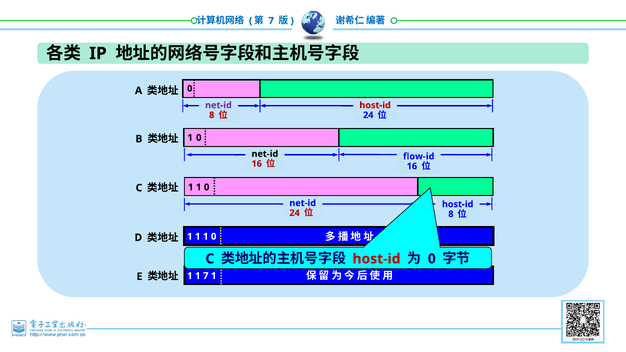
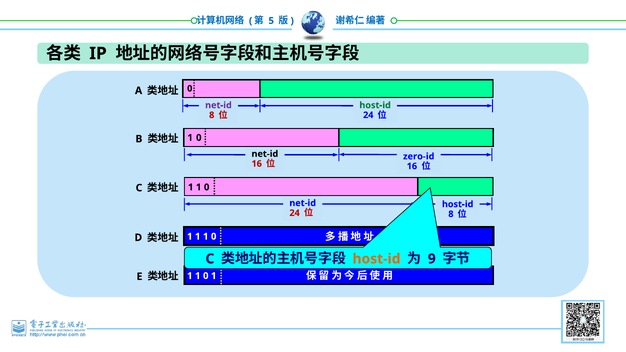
7 at (271, 21): 7 -> 5
host-id at (375, 105) colour: red -> green
flow-id: flow-id -> zero-id
host-id at (376, 259) colour: red -> orange
0 at (432, 259): 0 -> 9
7 at (206, 276): 7 -> 0
